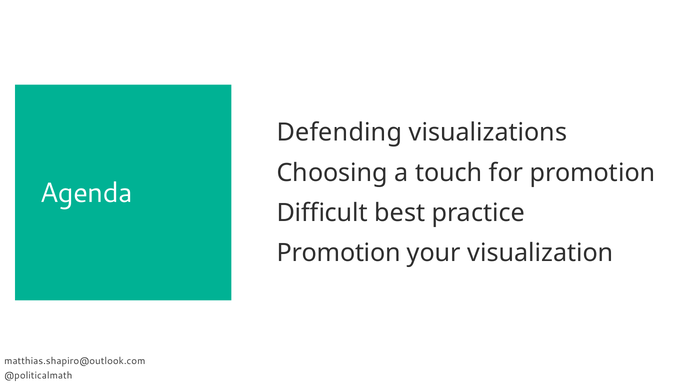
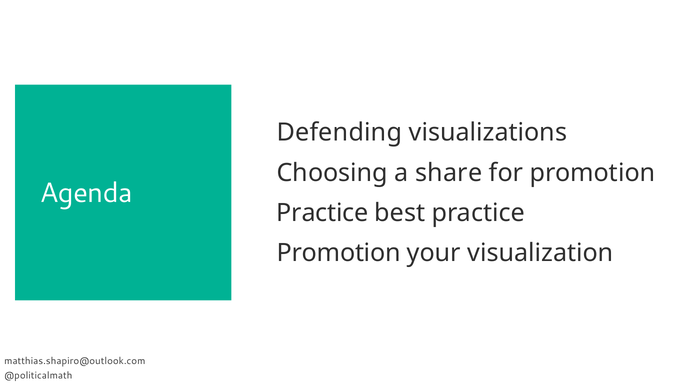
touch: touch -> share
Difficult at (322, 213): Difficult -> Practice
